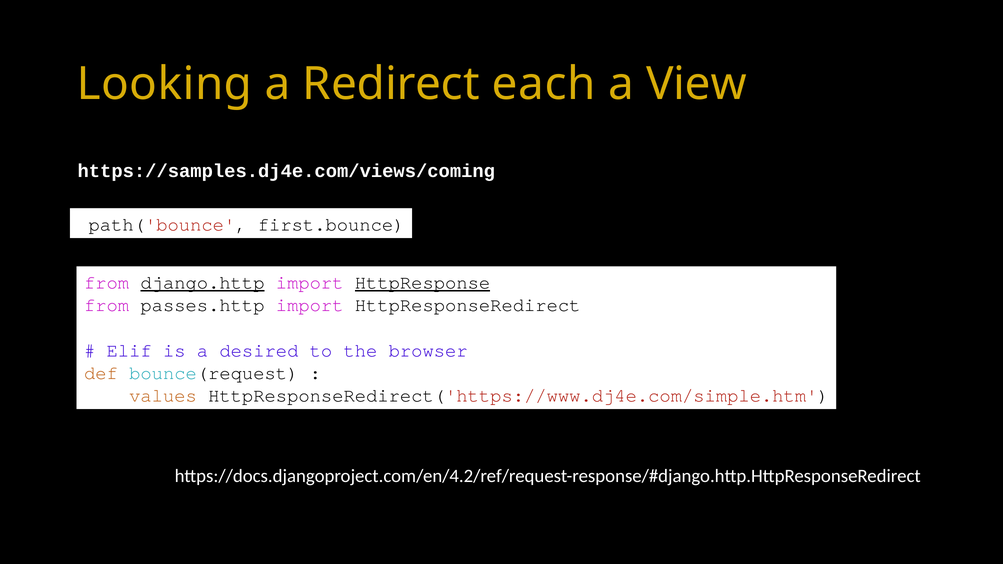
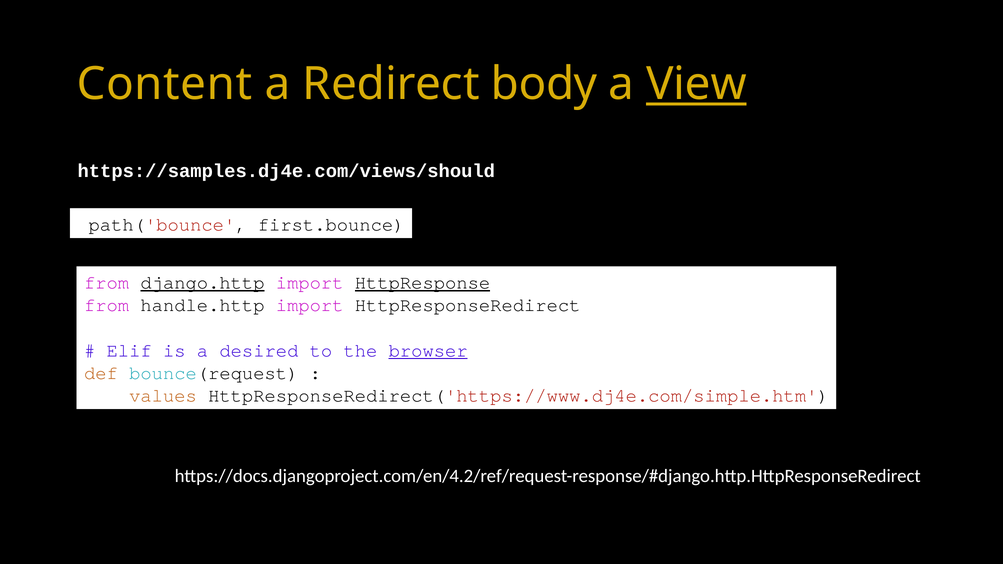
Looking: Looking -> Content
each: each -> body
View underline: none -> present
https://samples.dj4e.com/views/coming: https://samples.dj4e.com/views/coming -> https://samples.dj4e.com/views/should
passes.http: passes.http -> handle.http
browser underline: none -> present
